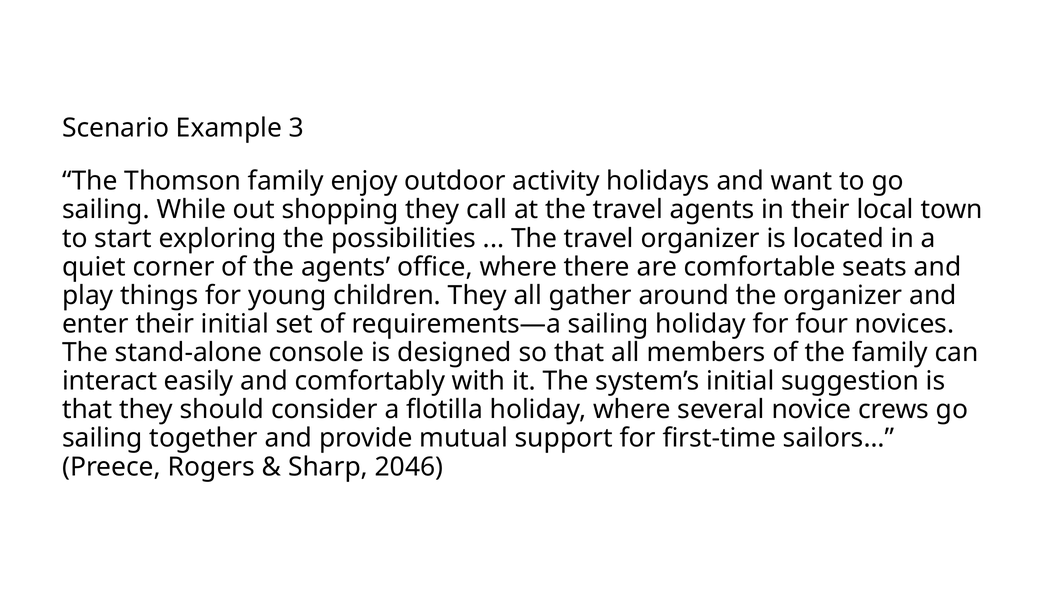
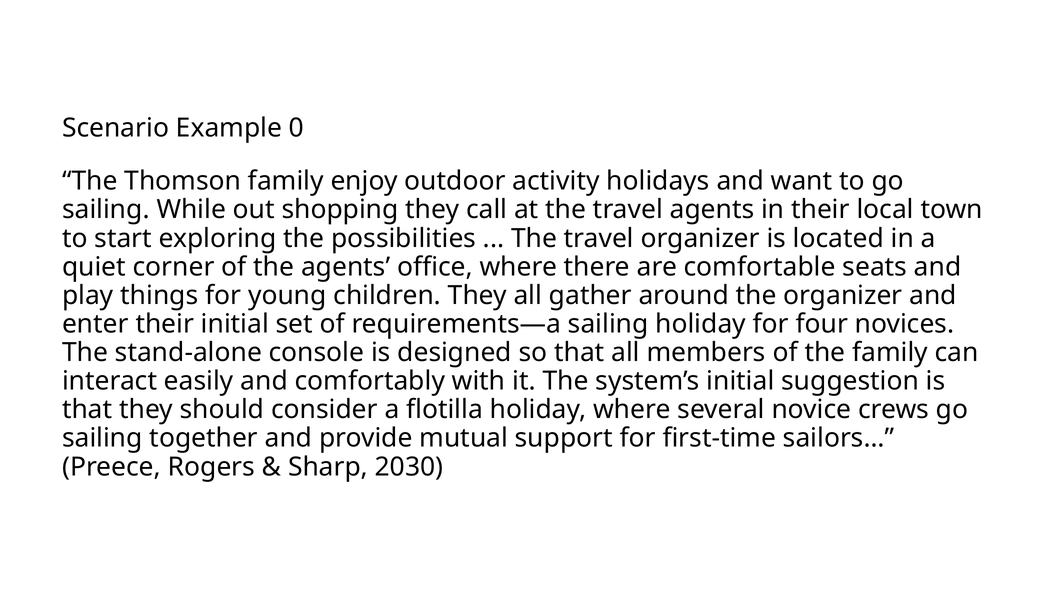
3: 3 -> 0
2046: 2046 -> 2030
